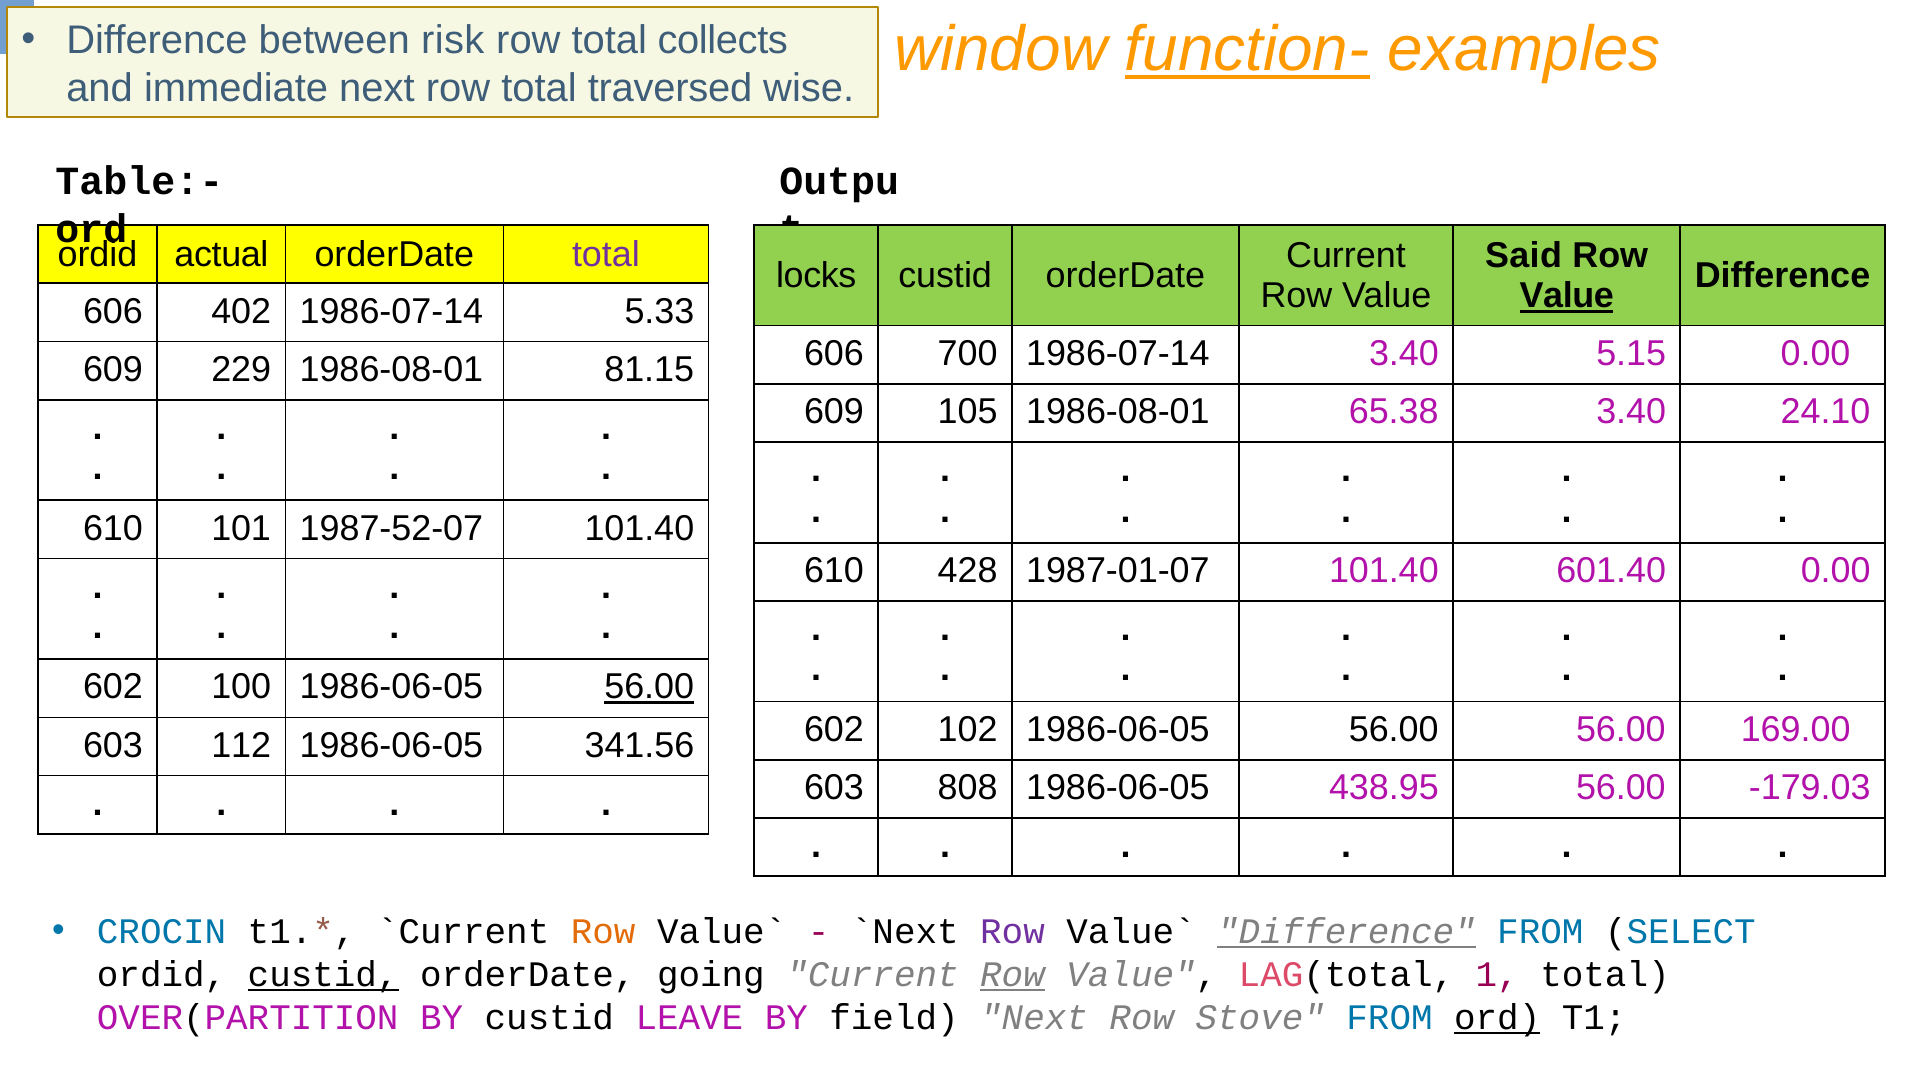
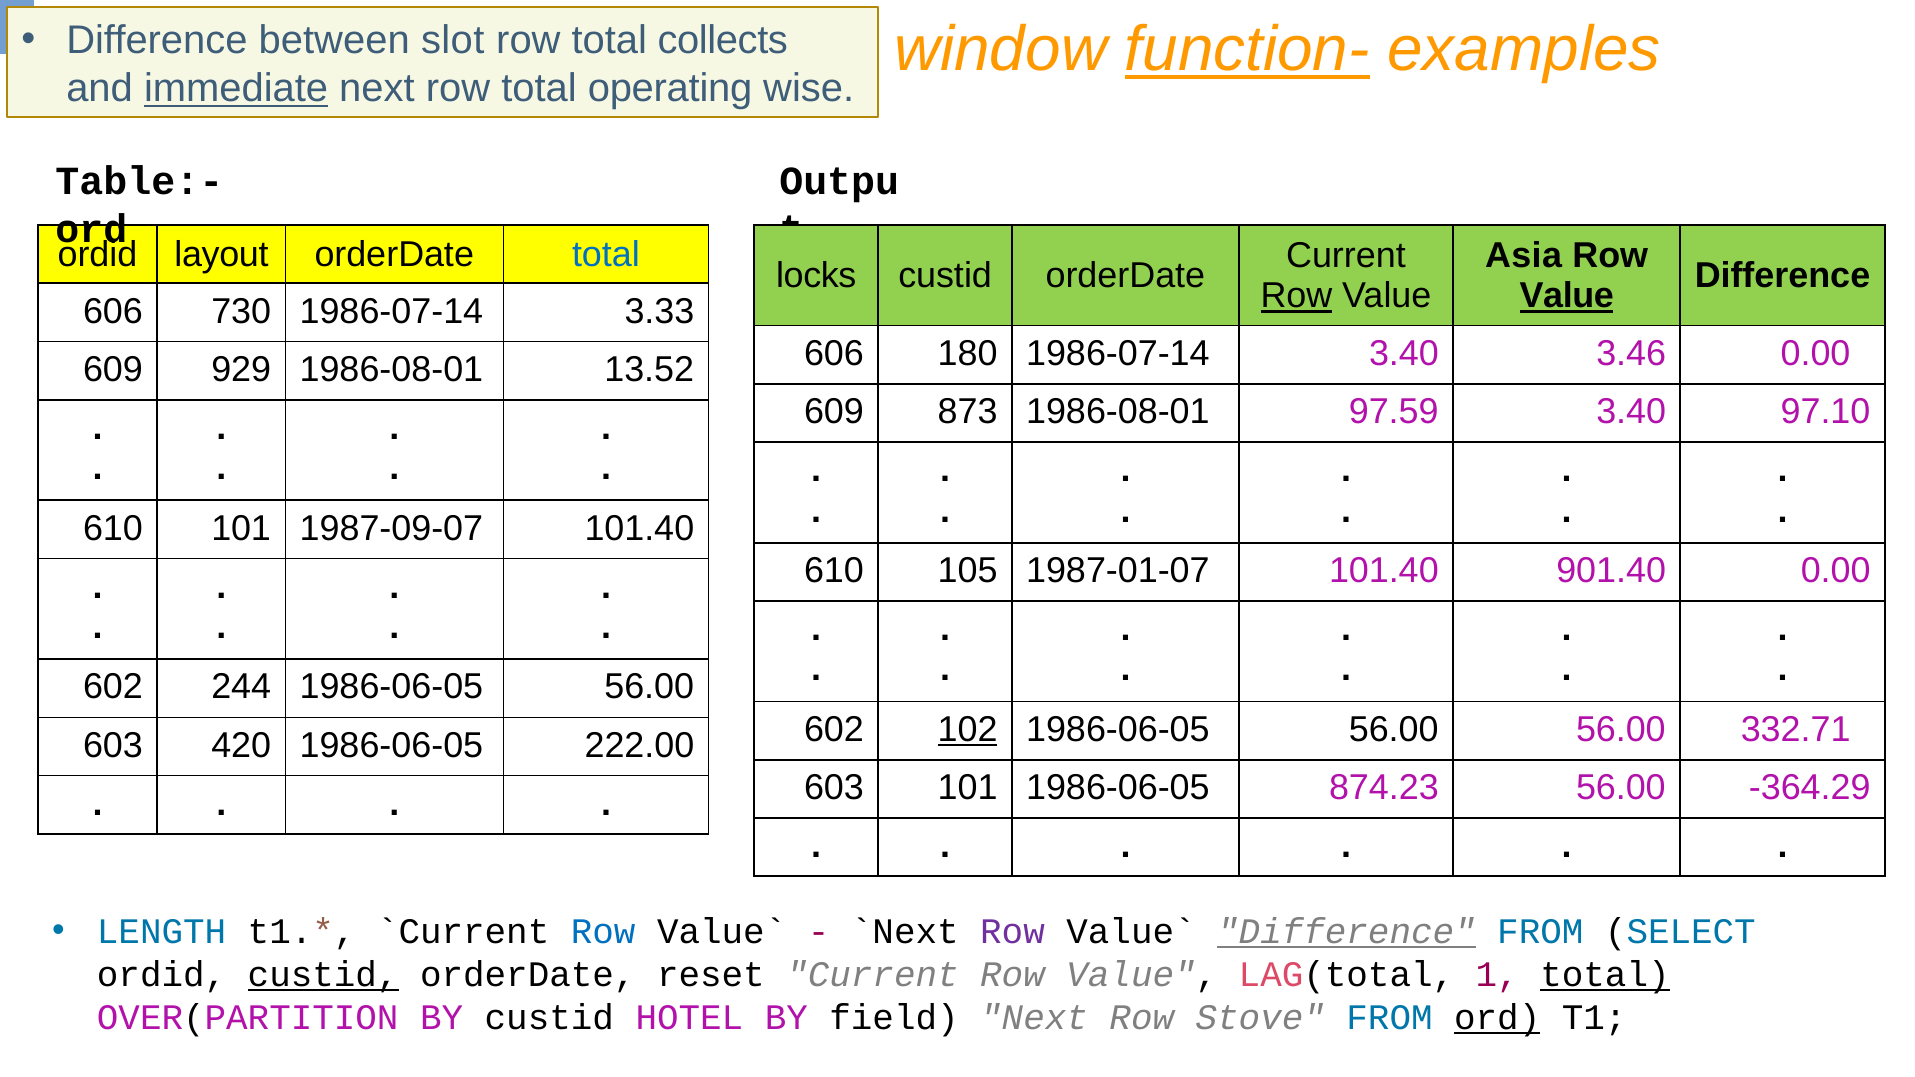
risk: risk -> slot
immediate underline: none -> present
traversed: traversed -> operating
actual: actual -> layout
total at (606, 255) colour: purple -> blue
Said: Said -> Asia
Row at (1296, 296) underline: none -> present
402: 402 -> 730
5.33: 5.33 -> 3.33
700: 700 -> 180
5.15: 5.15 -> 3.46
229: 229 -> 929
81.15: 81.15 -> 13.52
105: 105 -> 873
65.38: 65.38 -> 97.59
24.10: 24.10 -> 97.10
1987-52-07: 1987-52-07 -> 1987-09-07
428: 428 -> 105
601.40: 601.40 -> 901.40
100: 100 -> 244
56.00 at (649, 687) underline: present -> none
102 underline: none -> present
169.00: 169.00 -> 332.71
112: 112 -> 420
341.56: 341.56 -> 222.00
603 808: 808 -> 101
438.95: 438.95 -> 874.23
-179.03: -179.03 -> -364.29
CROCIN: CROCIN -> LENGTH
Row at (603, 932) colour: orange -> blue
going: going -> reset
Row at (1013, 975) underline: present -> none
total at (1605, 975) underline: none -> present
LEAVE: LEAVE -> HOTEL
